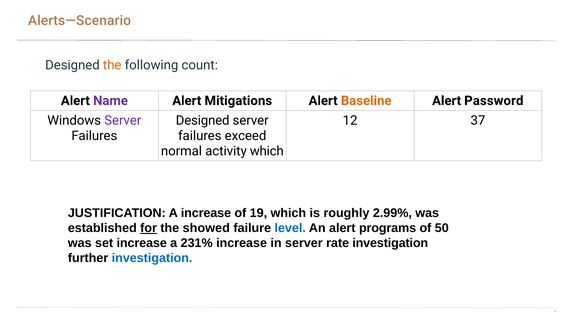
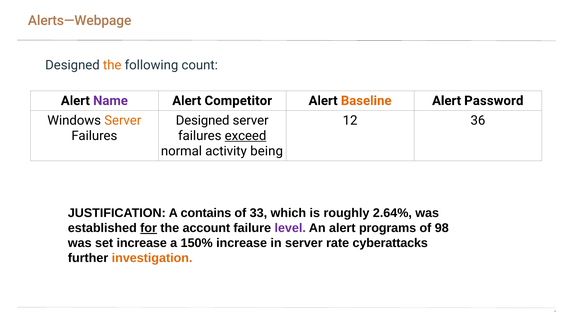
Alerts—Scenario: Alerts—Scenario -> Alerts—Webpage
Mitigations: Mitigations -> Competitor
Server at (123, 120) colour: purple -> orange
37: 37 -> 36
exceed underline: none -> present
activity which: which -> being
A increase: increase -> contains
19: 19 -> 33
2.99%: 2.99% -> 2.64%
showed: showed -> account
level colour: blue -> purple
50: 50 -> 98
231%: 231% -> 150%
rate investigation: investigation -> cyberattacks
investigation at (152, 258) colour: blue -> orange
